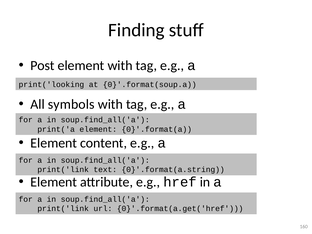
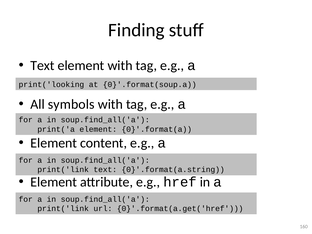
Post at (42, 65): Post -> Text
